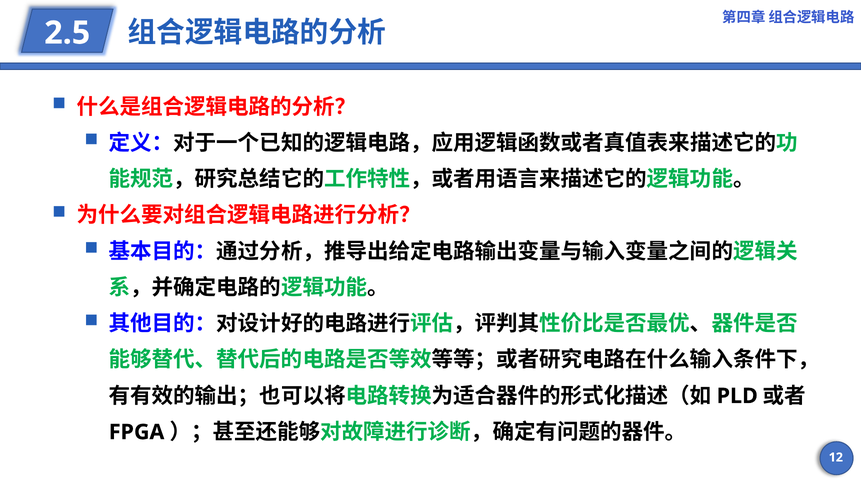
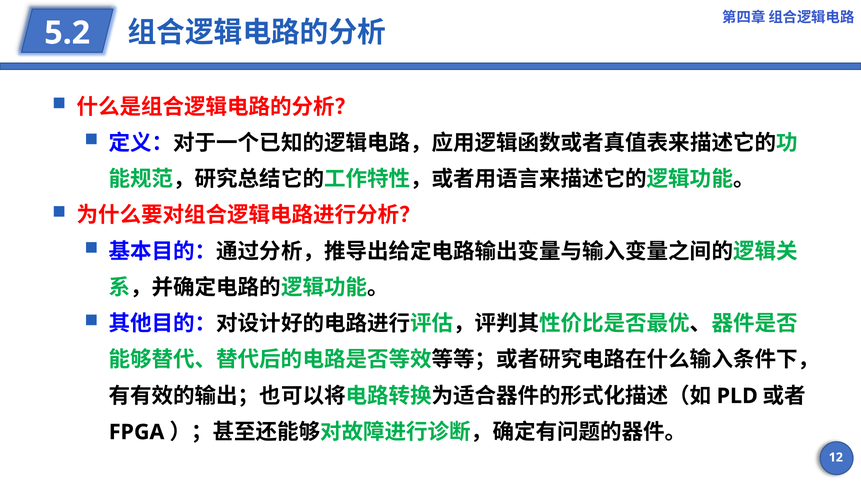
2.5: 2.5 -> 5.2
